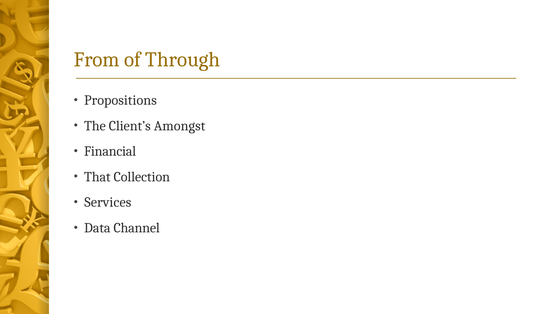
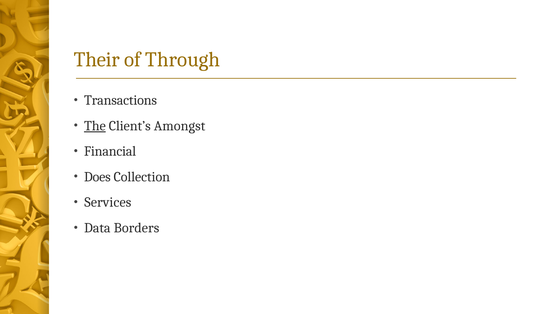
From: From -> Their
Propositions: Propositions -> Transactions
The underline: none -> present
That: That -> Does
Channel: Channel -> Borders
